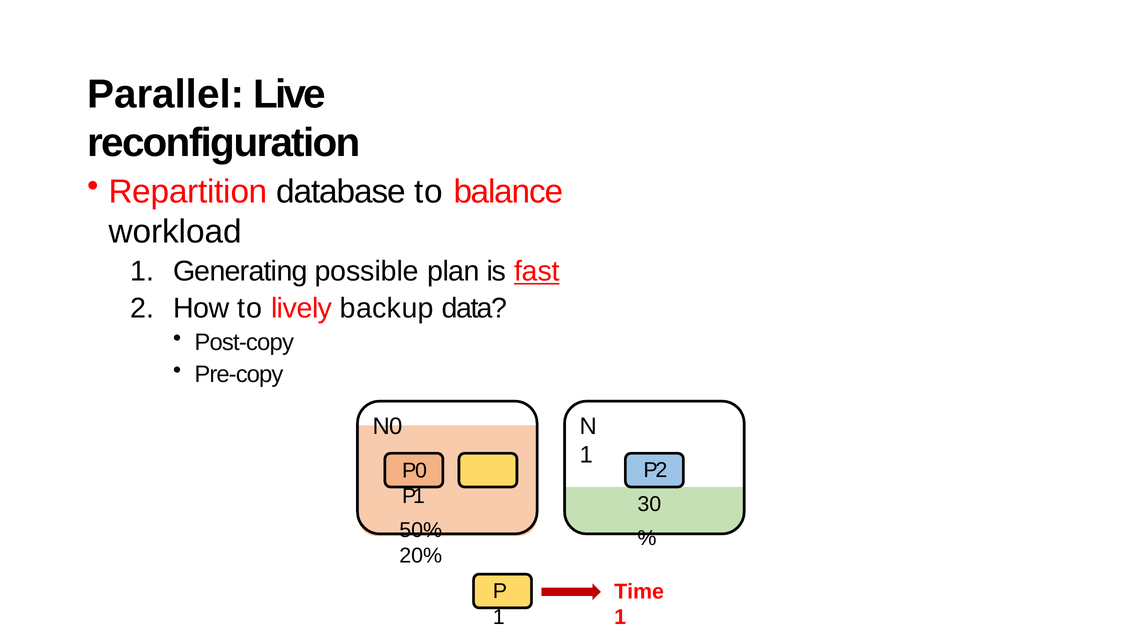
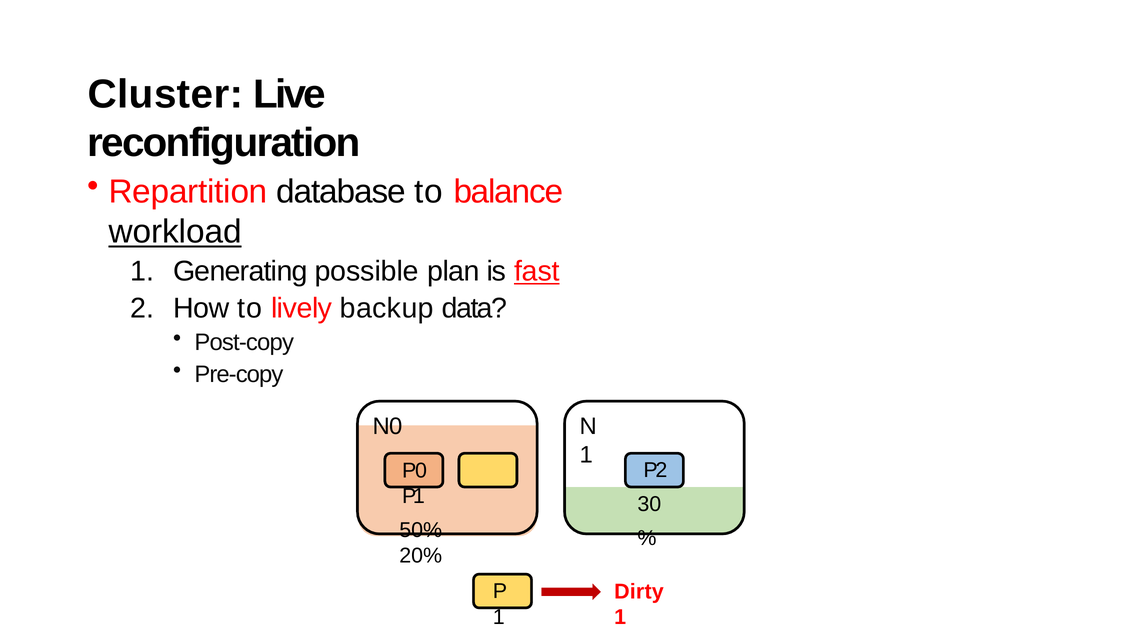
Parallel: Parallel -> Cluster
workload underline: none -> present
Time: Time -> Dirty
